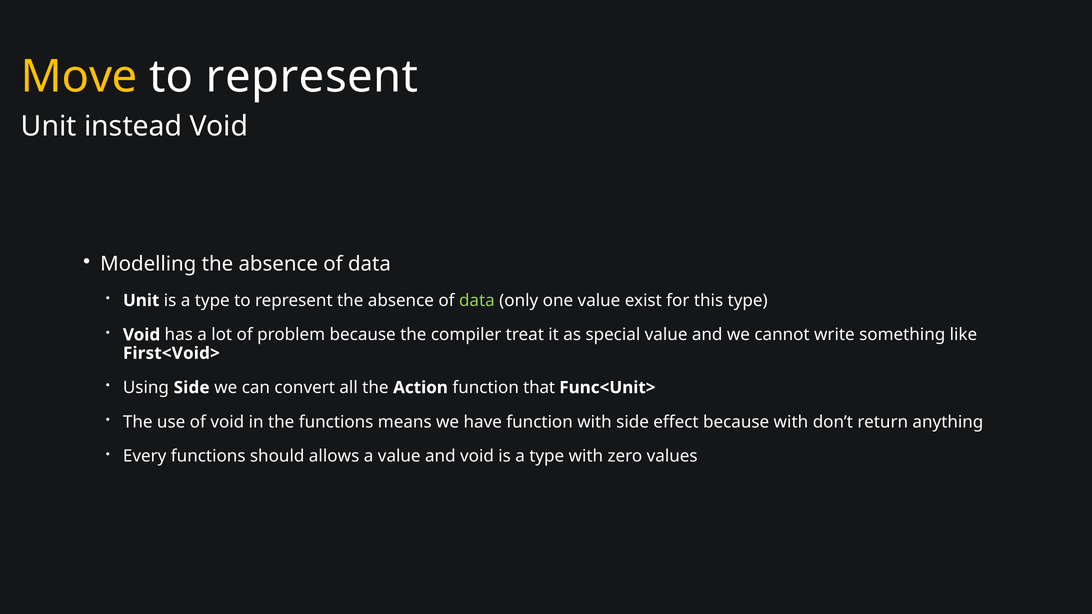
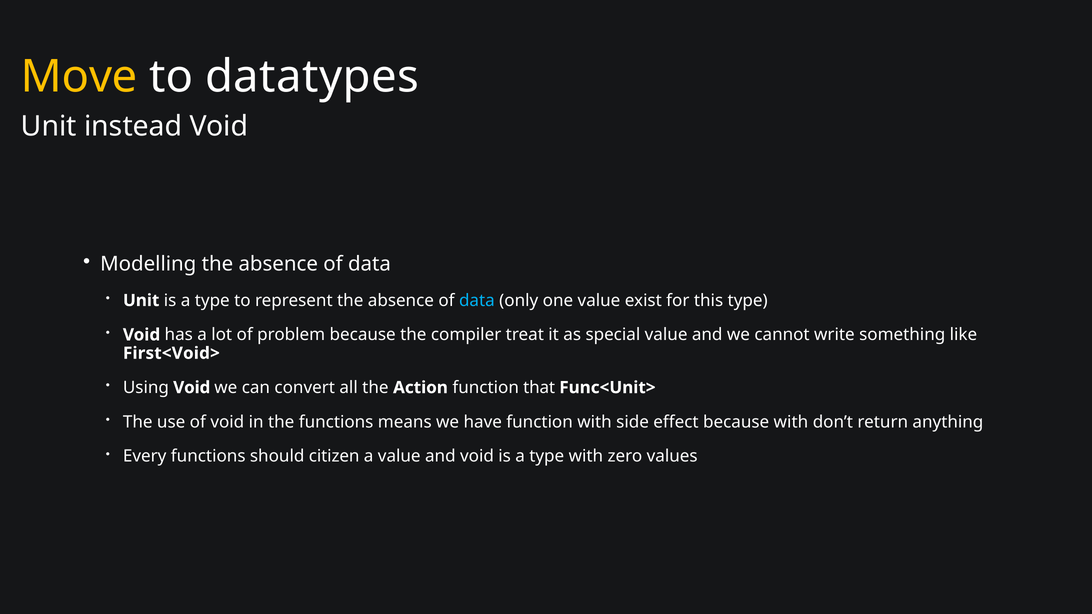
represent at (312, 77): represent -> datatypes
data at (477, 301) colour: light green -> light blue
Using Side: Side -> Void
allows: allows -> citizen
